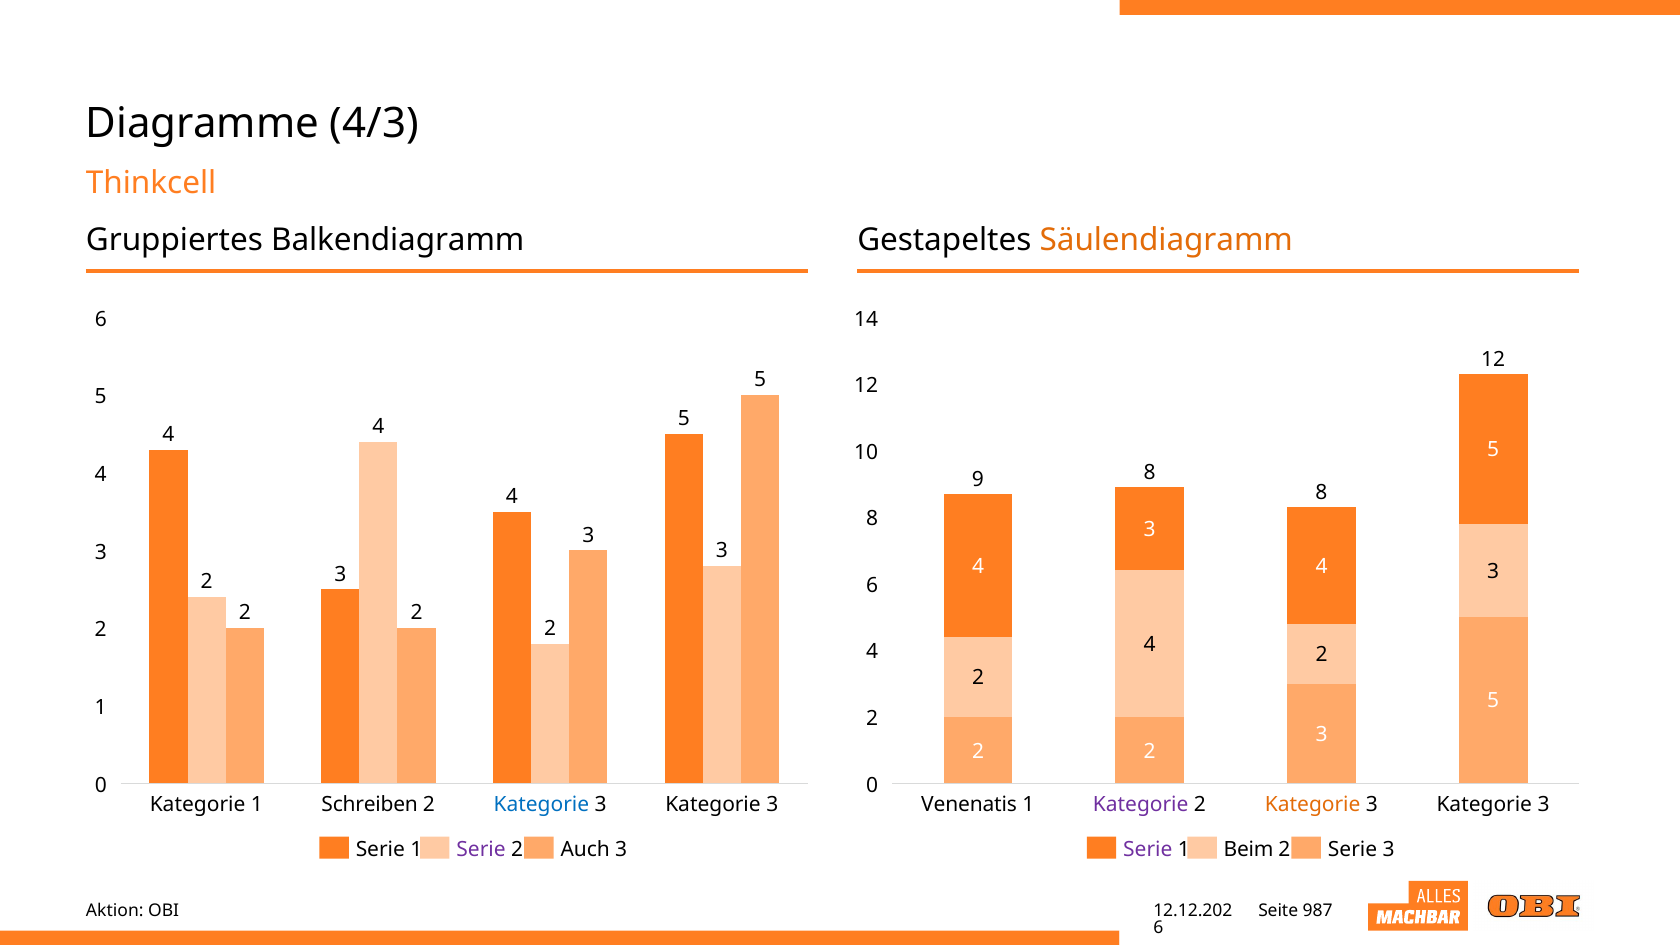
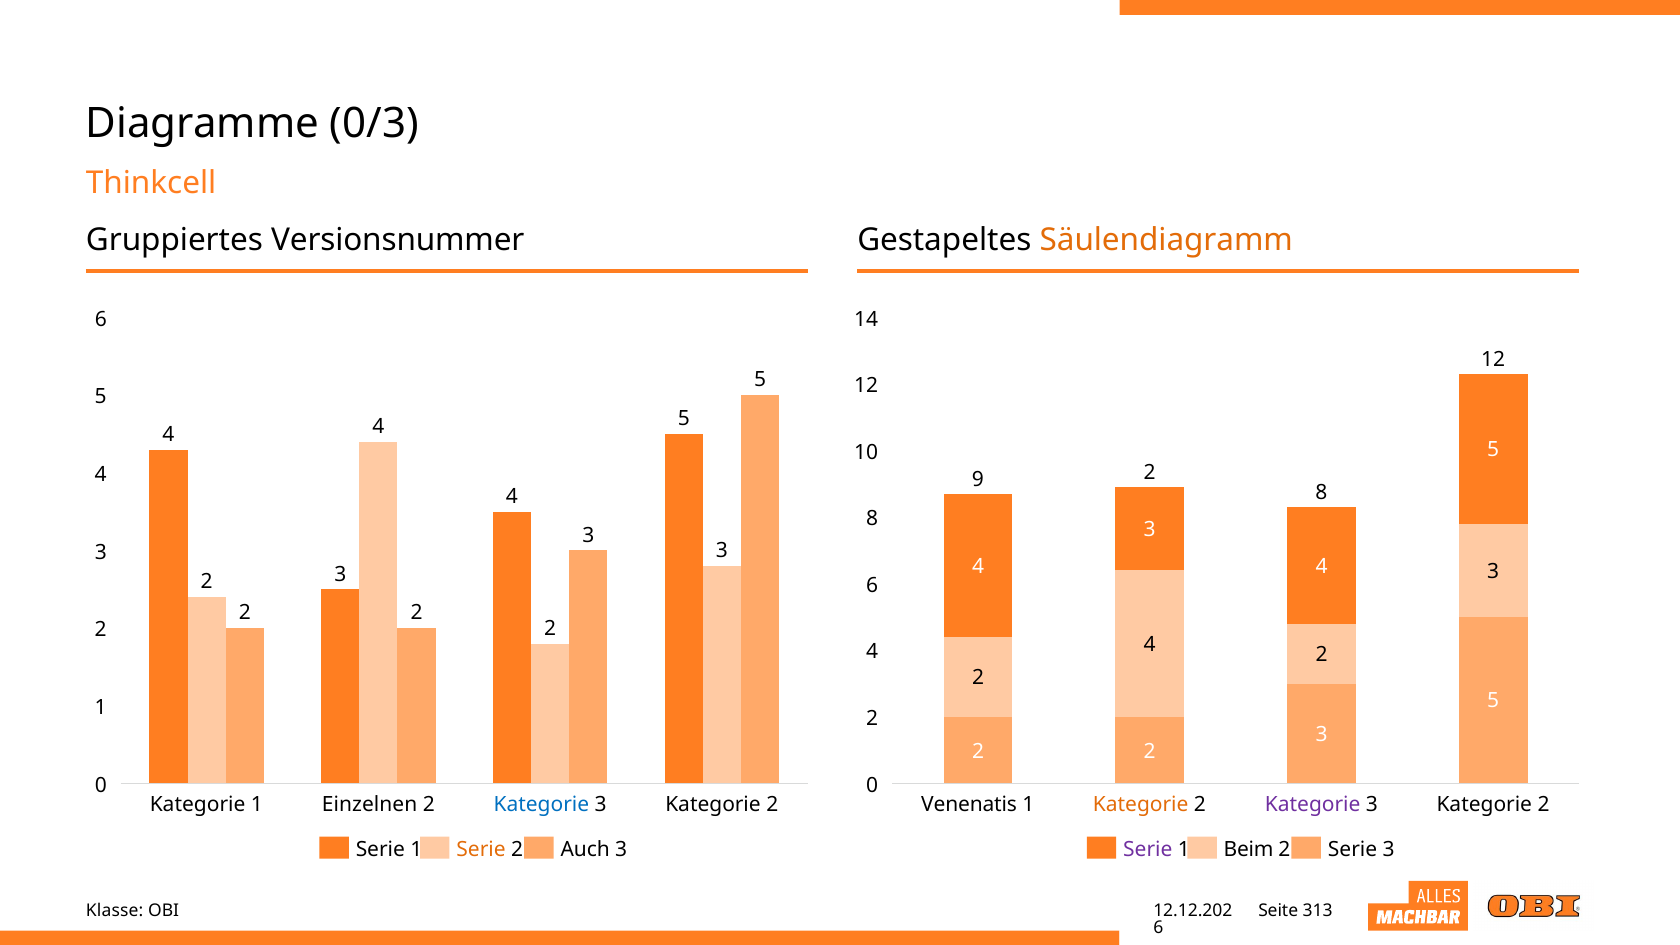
4/3: 4/3 -> 0/3
Balkendiagramm: Balkendiagramm -> Versionsnummer
9 8: 8 -> 2
Schreiben: Schreiben -> Einzelnen
3 at (772, 805): 3 -> 2
Kategorie at (1141, 805) colour: purple -> orange
Kategorie at (1313, 805) colour: orange -> purple
3 at (1544, 805): 3 -> 2
Serie at (481, 850) colour: purple -> orange
Aktion: Aktion -> Klasse
987: 987 -> 313
